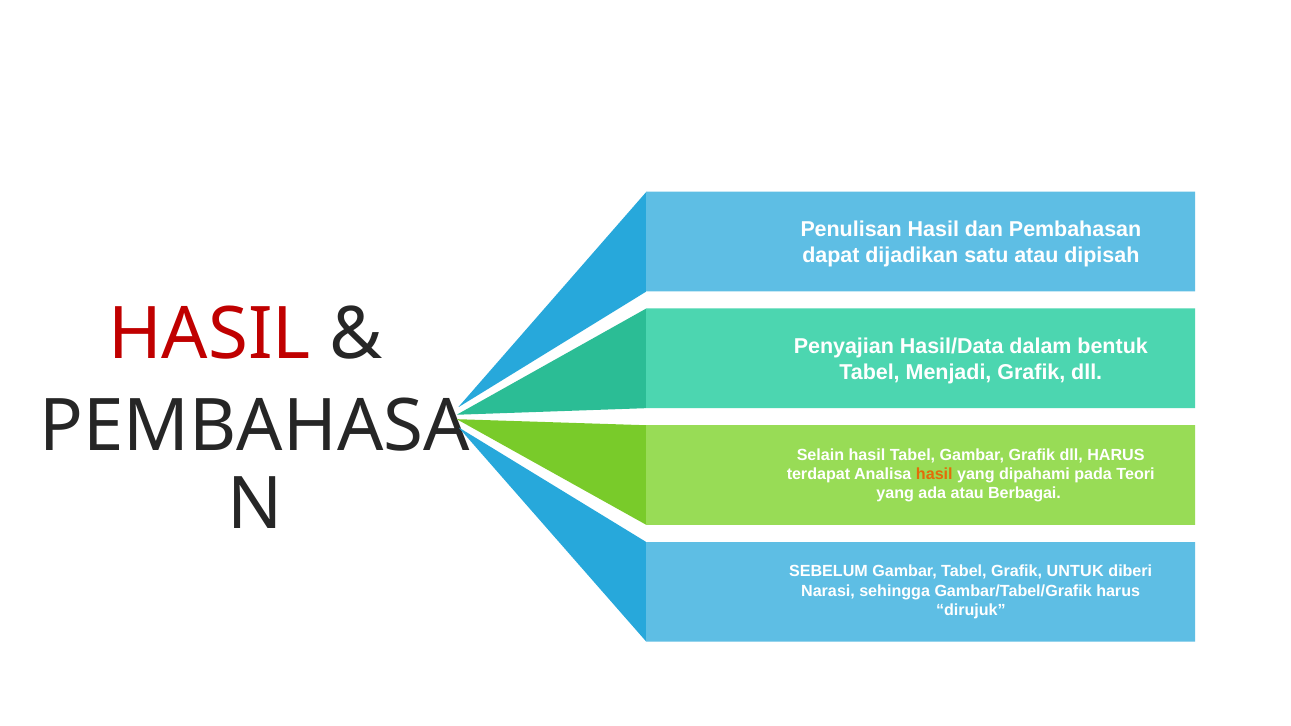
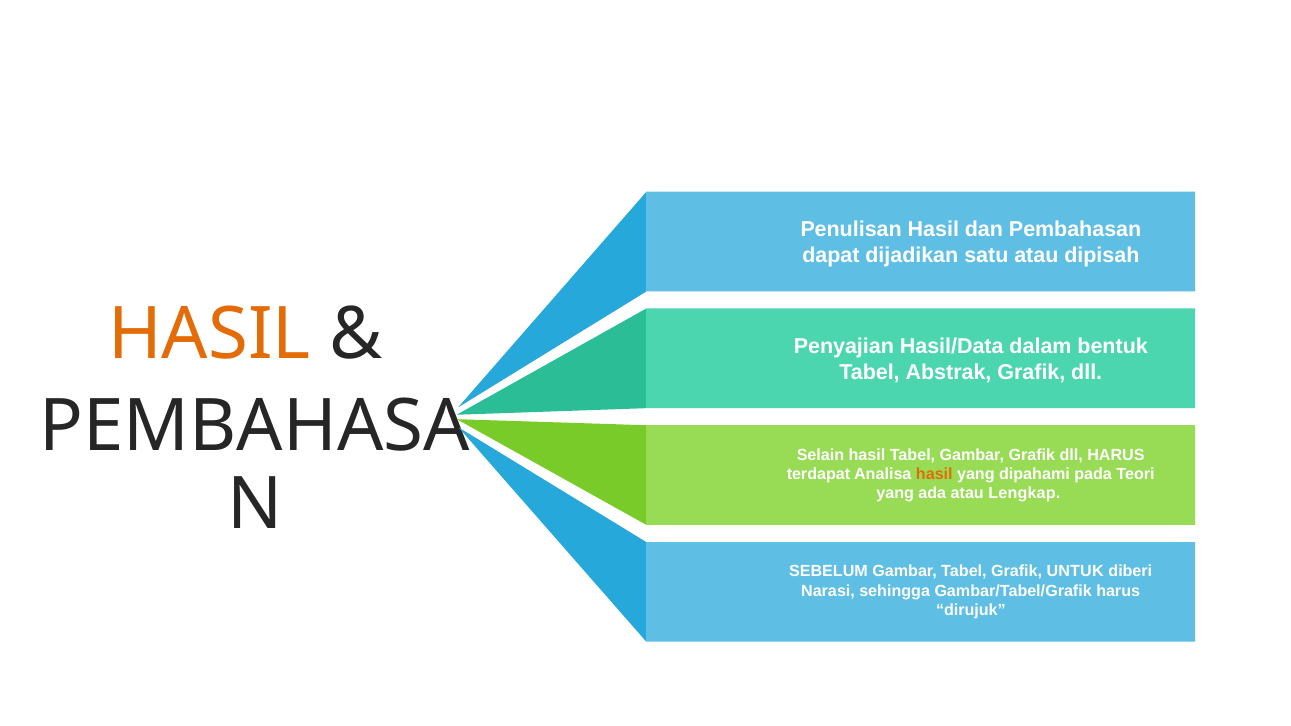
HASIL at (209, 334) colour: red -> orange
Menjadi: Menjadi -> Abstrak
Berbagai: Berbagai -> Lengkap
